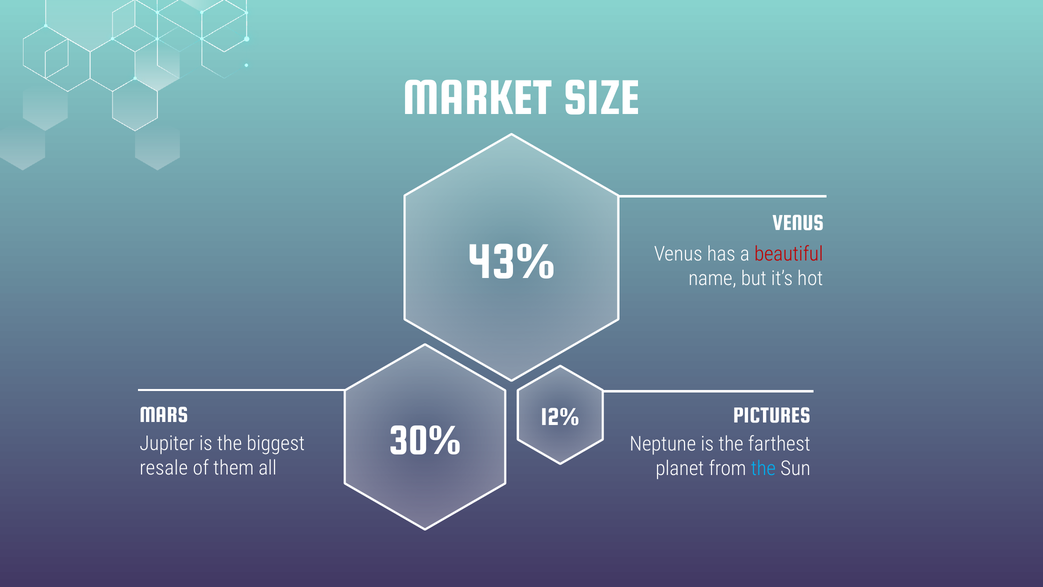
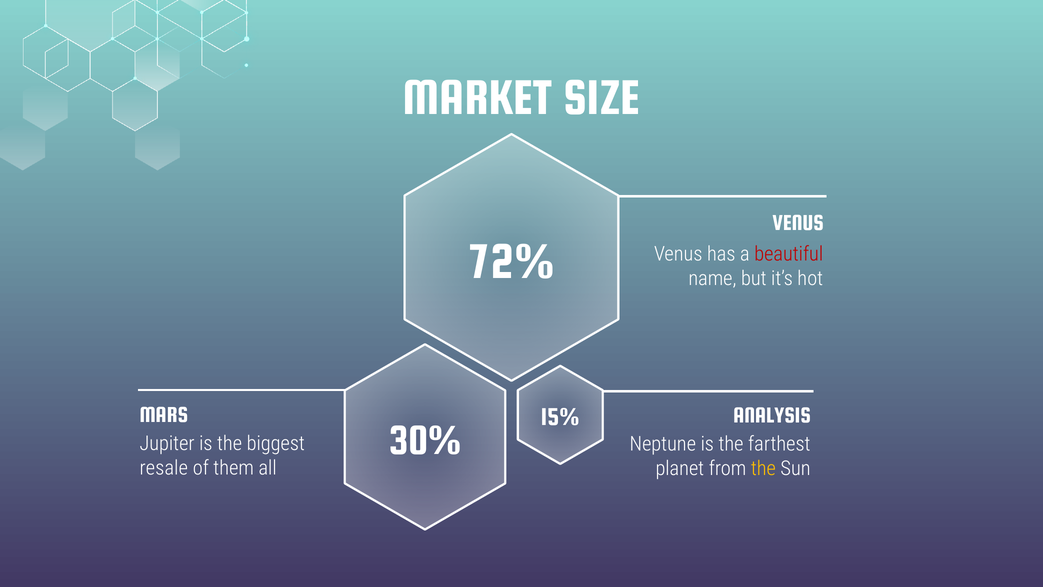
43%: 43% -> 72%
12%: 12% -> 15%
PICTURES: PICTURES -> ANALYSIS
the at (763, 468) colour: light blue -> yellow
